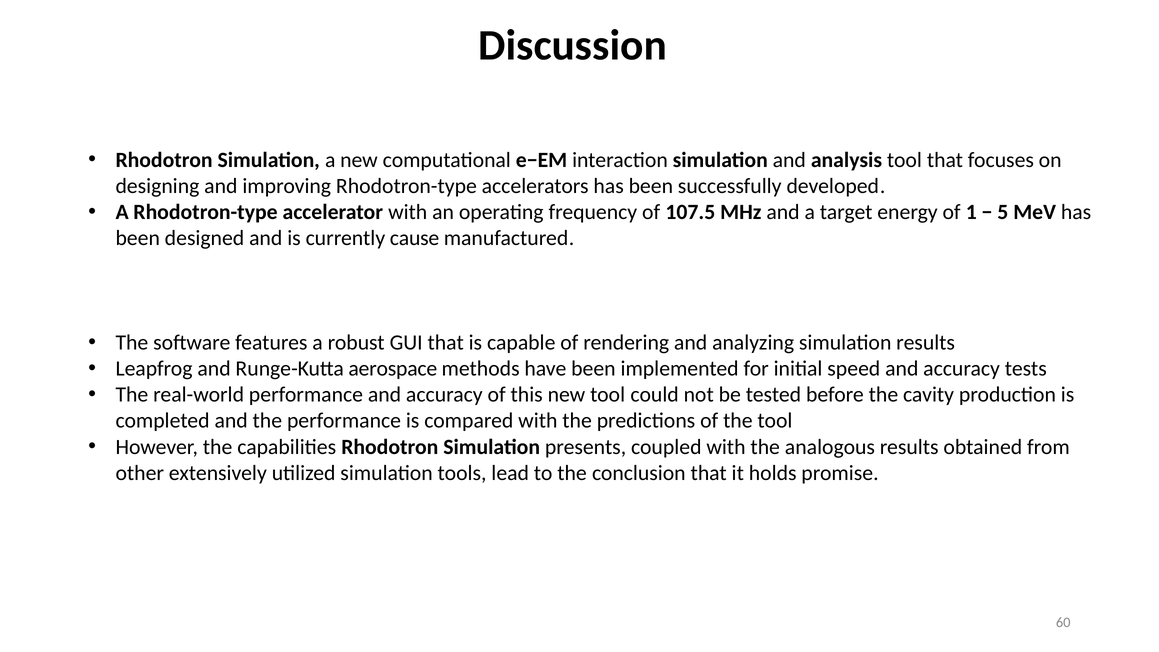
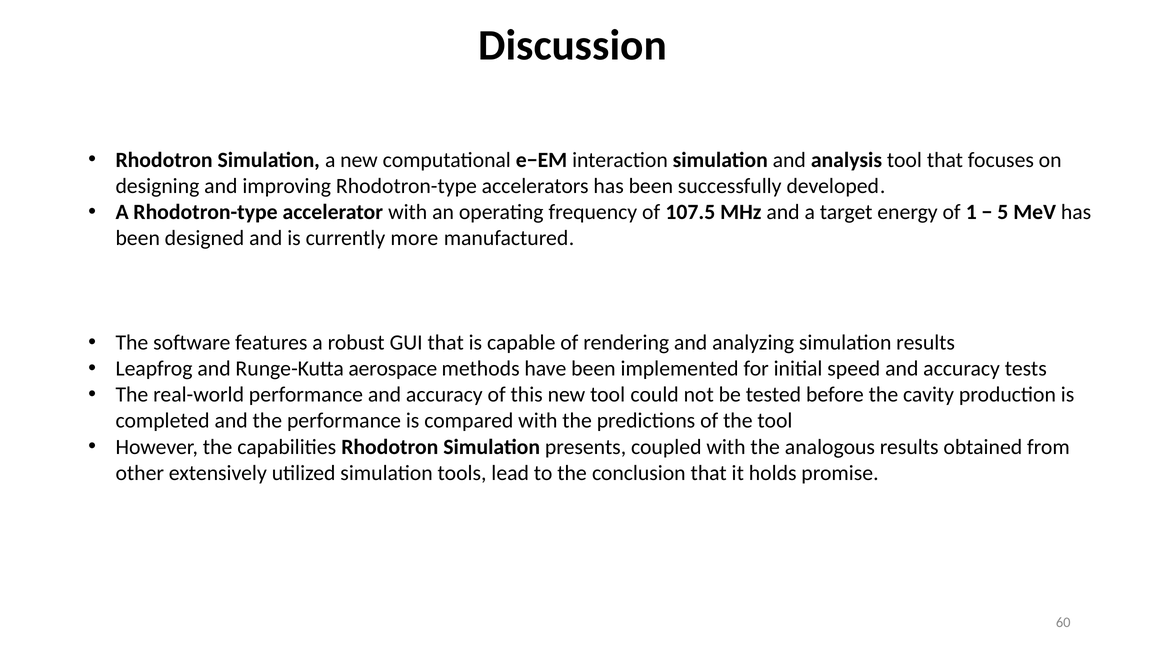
cause: cause -> more
